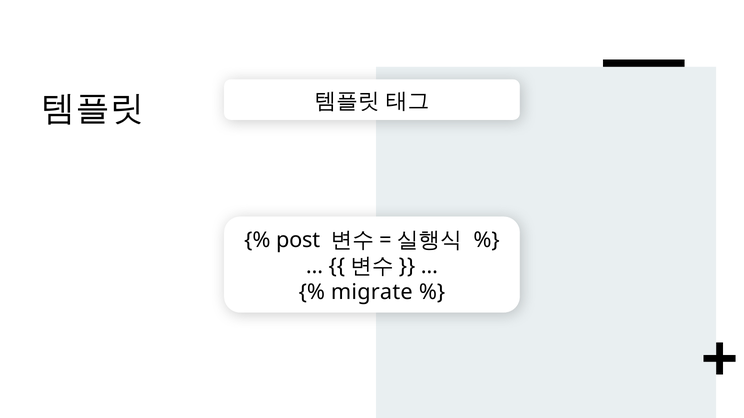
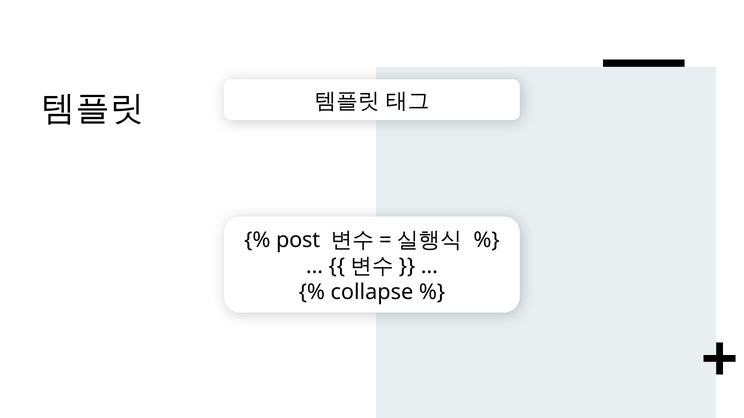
migrate: migrate -> collapse
